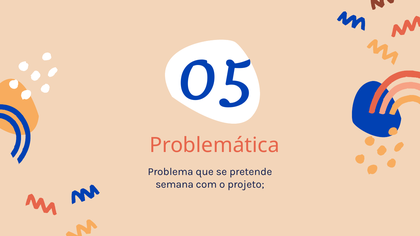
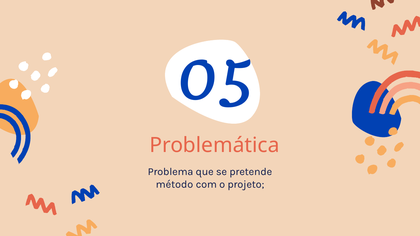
semana: semana -> método
